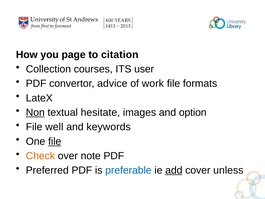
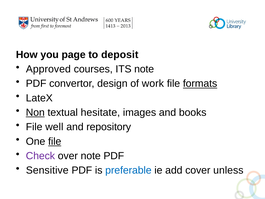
citation: citation -> deposit
Collection: Collection -> Approved
ITS user: user -> note
advice: advice -> design
formats underline: none -> present
option: option -> books
keywords: keywords -> repository
Check colour: orange -> purple
Preferred: Preferred -> Sensitive
add underline: present -> none
